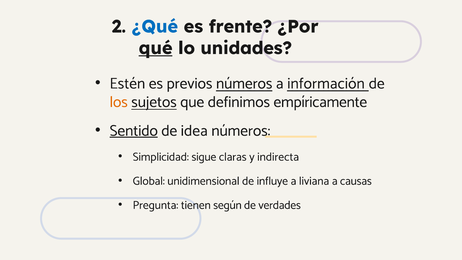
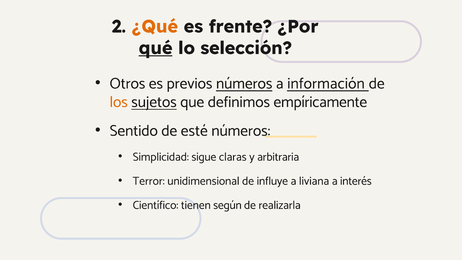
¿Qué colour: blue -> orange
unidades: unidades -> selección
Estén: Estén -> Otros
Sentido underline: present -> none
idea: idea -> esté
indirecta: indirecta -> arbitraria
Global: Global -> Terror
causas: causas -> interés
Pregunta: Pregunta -> Científico
verdades: verdades -> realizarla
